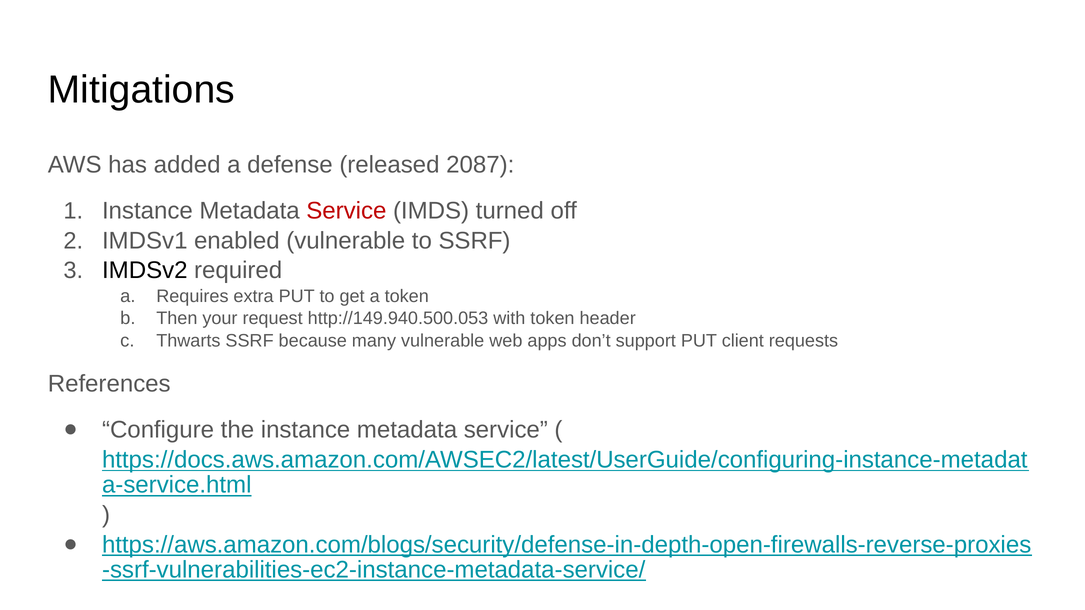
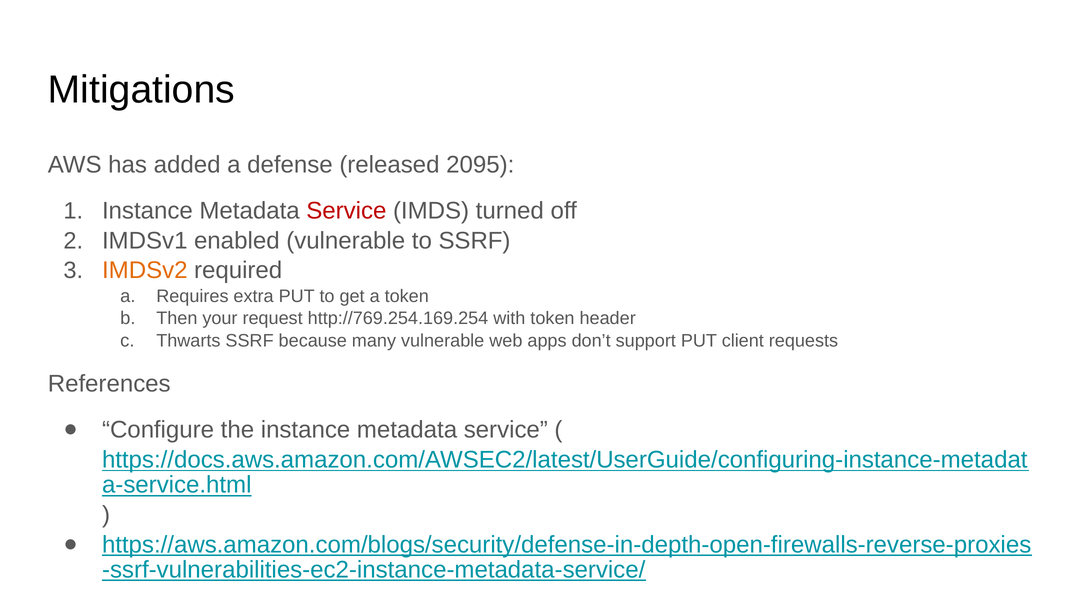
2087: 2087 -> 2095
IMDSv2 colour: black -> orange
http://149.940.500.053: http://149.940.500.053 -> http://769.254.169.254
